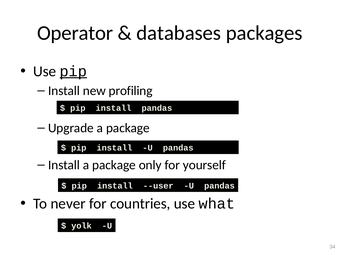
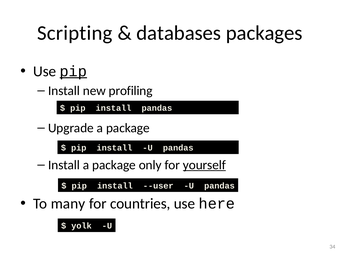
Operator: Operator -> Scripting
yourself underline: none -> present
never: never -> many
what: what -> here
